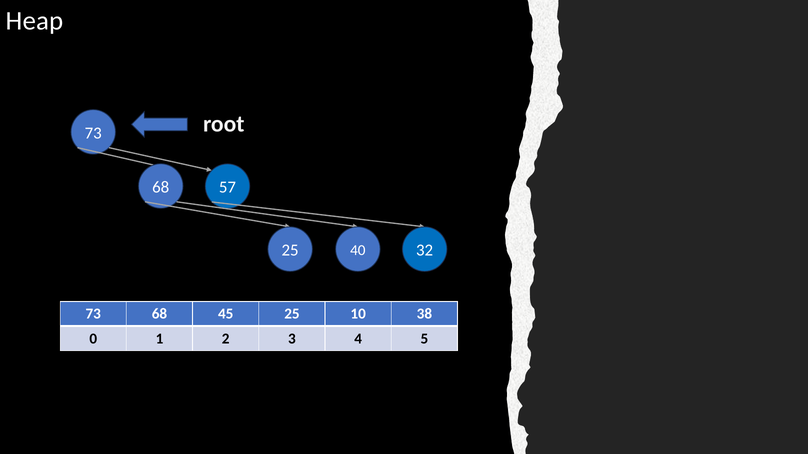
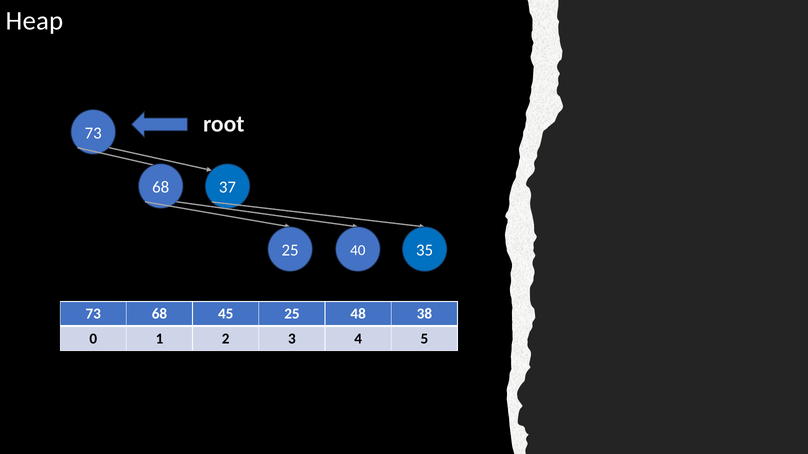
57: 57 -> 37
32: 32 -> 35
10: 10 -> 48
